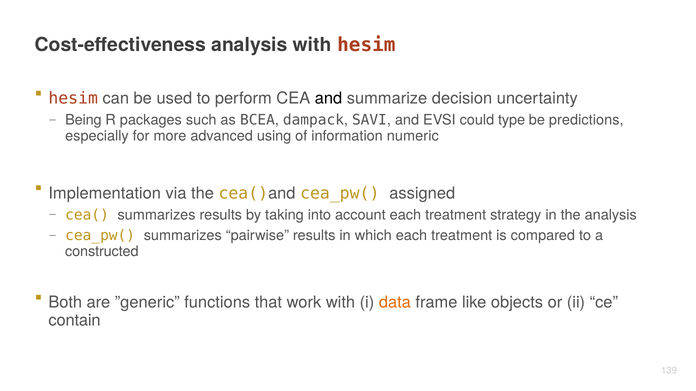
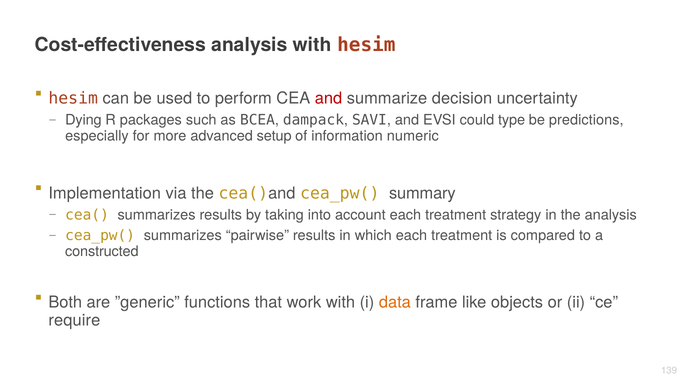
and at (329, 99) colour: black -> red
Being: Being -> Dying
using: using -> setup
assigned: assigned -> summary
contain: contain -> require
